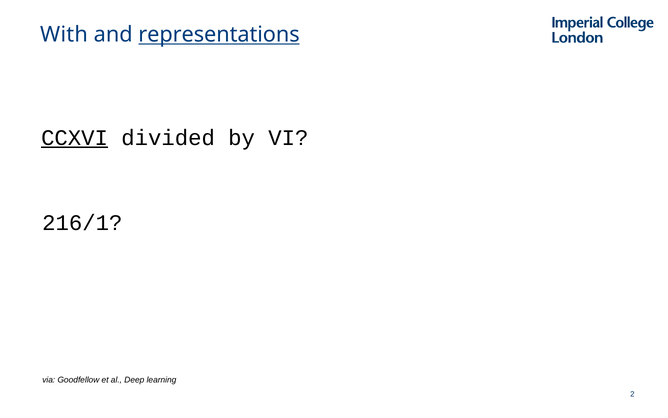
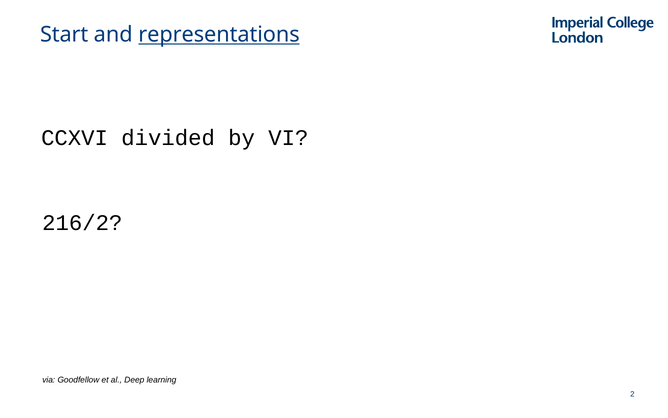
With: With -> Start
CCXVI underline: present -> none
216/1: 216/1 -> 216/2
